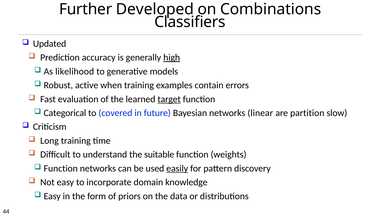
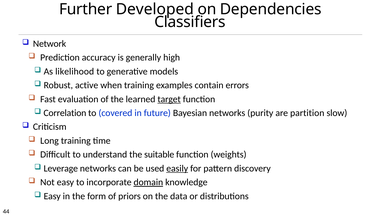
Combinations: Combinations -> Dependencies
Updated: Updated -> Network
high underline: present -> none
Categorical: Categorical -> Correlation
linear: linear -> purity
Function at (61, 168): Function -> Leverage
domain underline: none -> present
